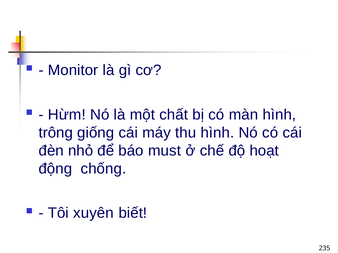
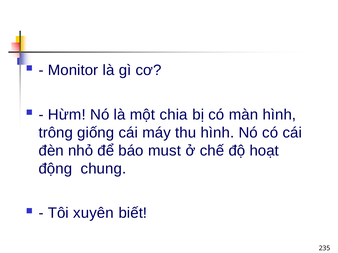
chất: chất -> chia
chống: chống -> chung
